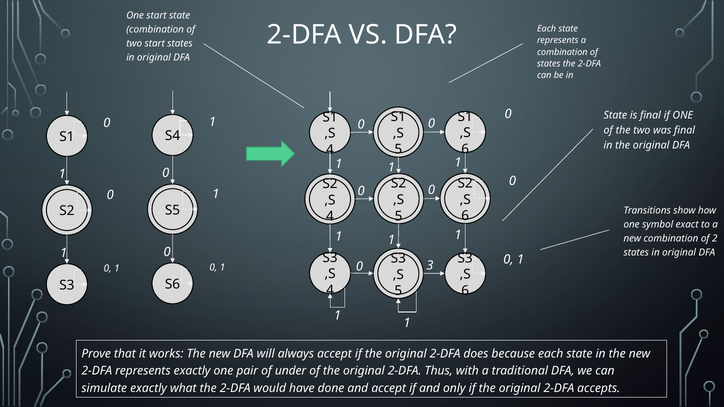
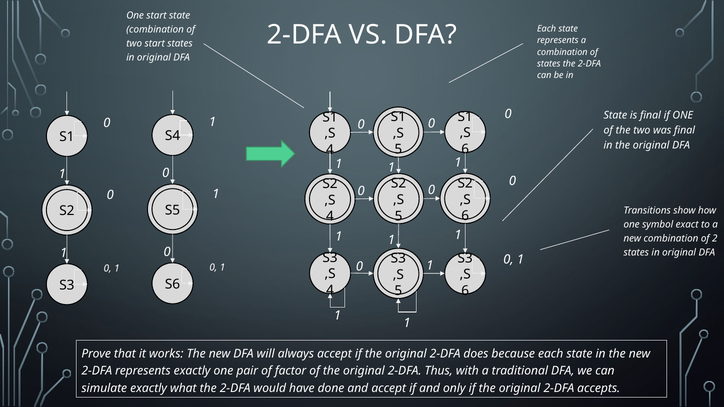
3 at (430, 265): 3 -> 1
under: under -> factor
